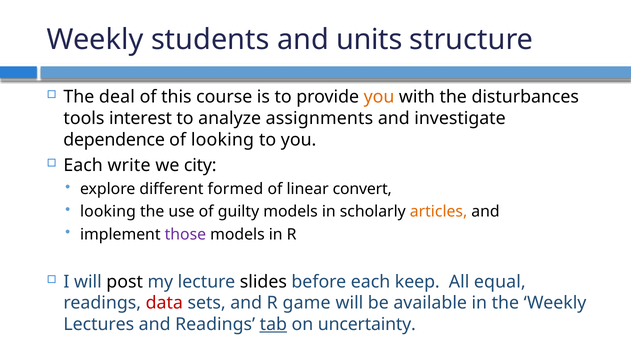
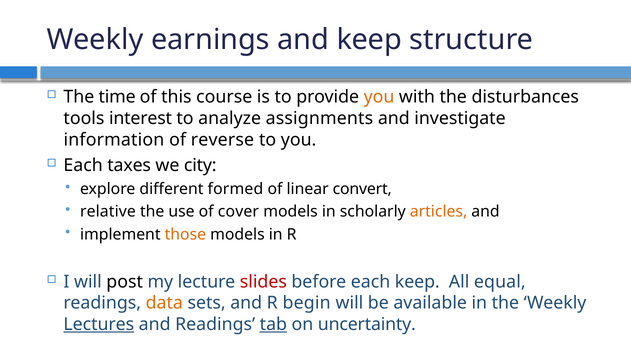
students: students -> earnings
and units: units -> keep
deal: deal -> time
dependence: dependence -> information
of looking: looking -> reverse
write: write -> taxes
looking at (108, 212): looking -> relative
guilty: guilty -> cover
those colour: purple -> orange
slides colour: black -> red
data colour: red -> orange
game: game -> begin
Lectures underline: none -> present
